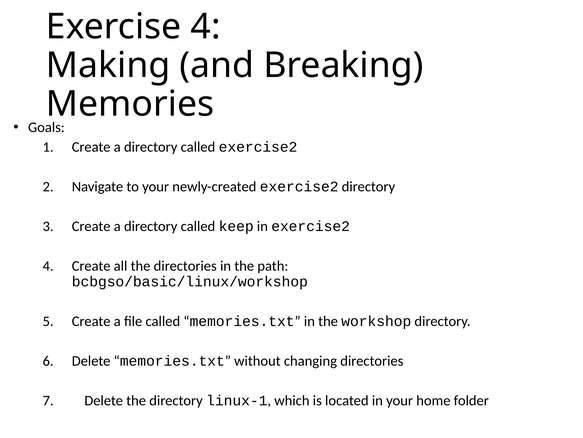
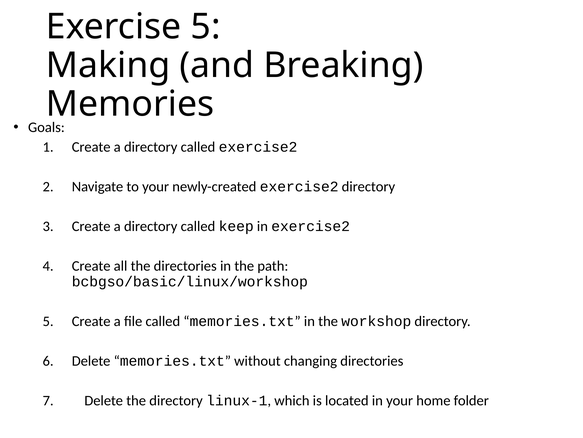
Exercise 4: 4 -> 5
